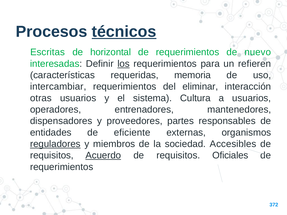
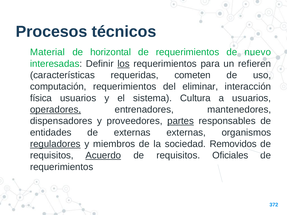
técnicos underline: present -> none
Escritas: Escritas -> Material
memoria: memoria -> cometen
intercambiar: intercambiar -> computación
otras: otras -> física
operadores underline: none -> present
partes underline: none -> present
de eficiente: eficiente -> externas
Accesibles: Accesibles -> Removidos
